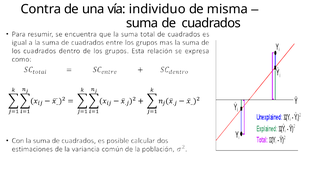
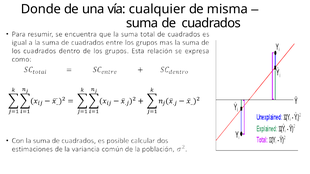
Contra: Contra -> Donde
individuo: individuo -> cualquier
